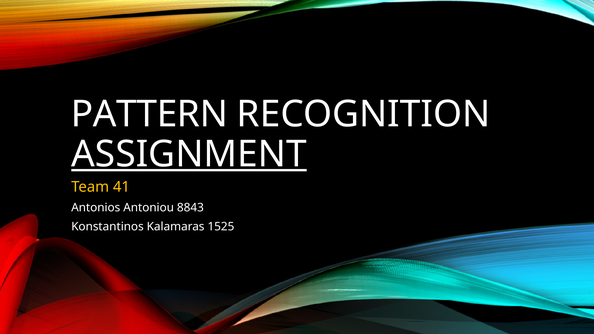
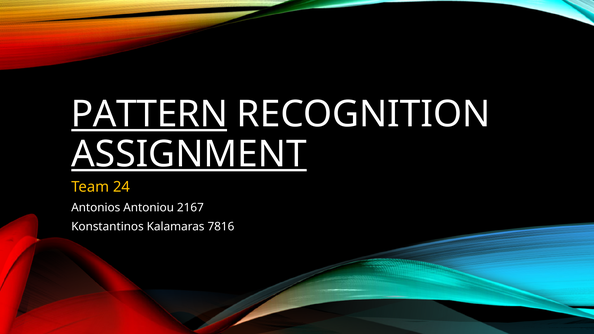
PATTERN underline: none -> present
41: 41 -> 24
8843: 8843 -> 2167
1525: 1525 -> 7816
